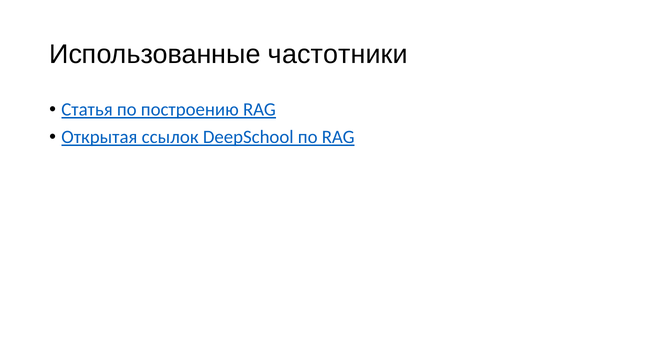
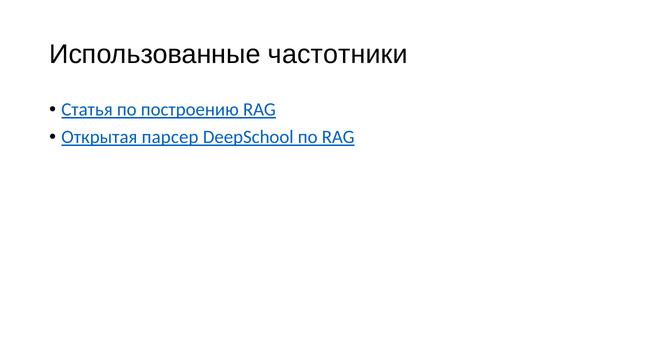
ссылок: ссылок -> парсер
